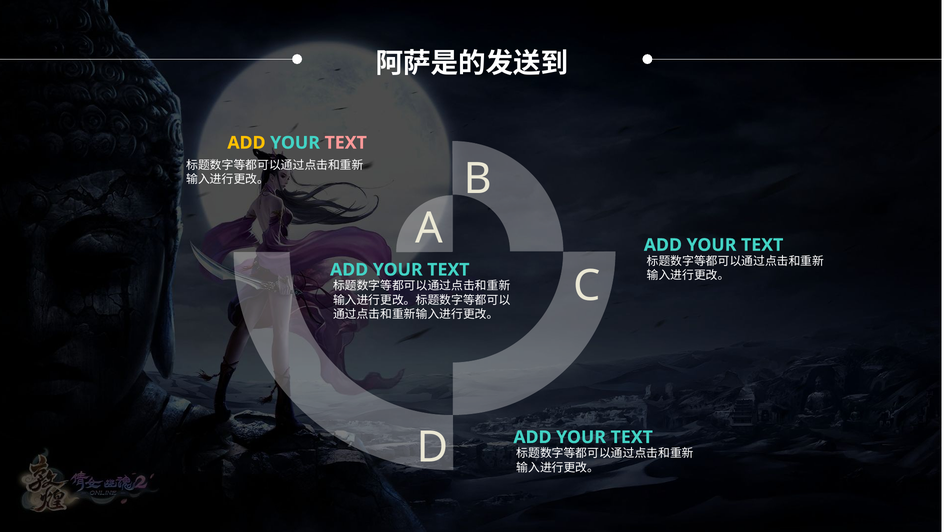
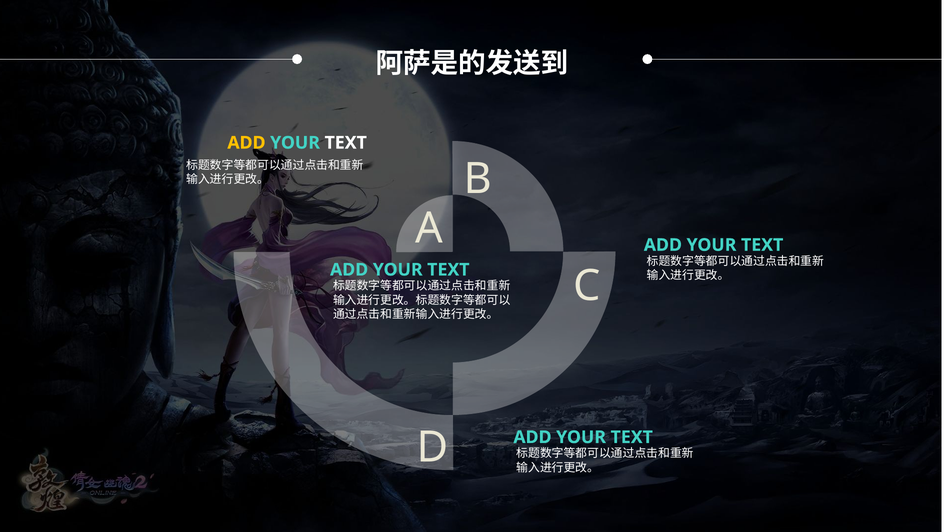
TEXT at (346, 143) colour: pink -> white
